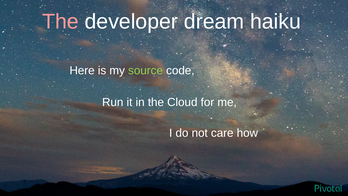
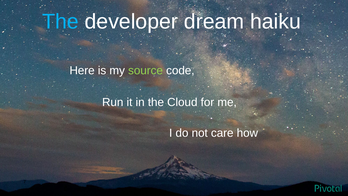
The at (60, 22) colour: pink -> light blue
